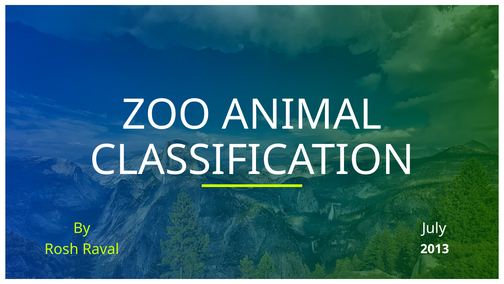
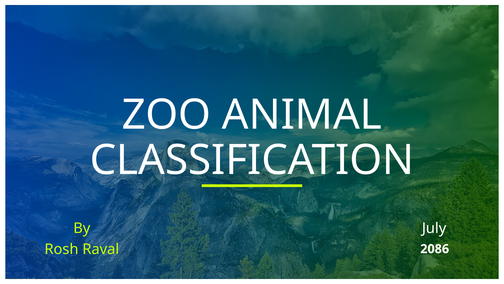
2013: 2013 -> 2086
